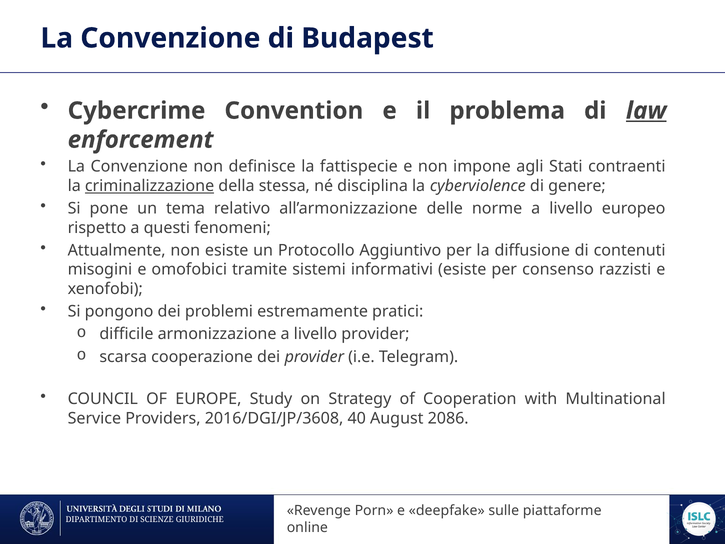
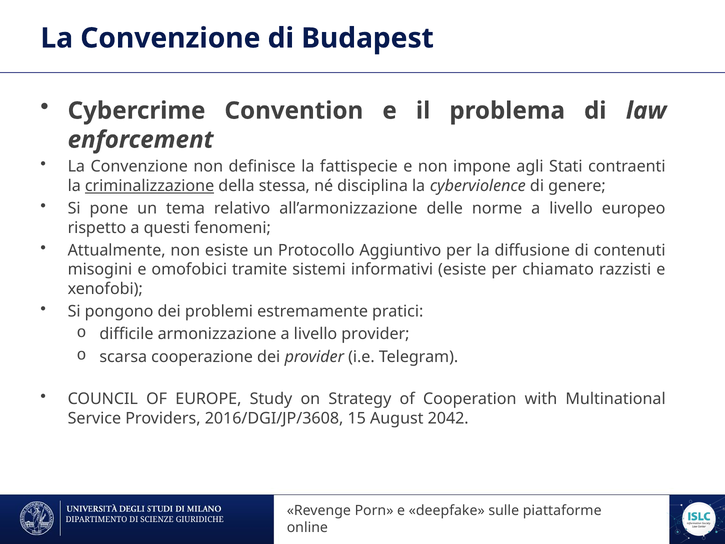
law underline: present -> none
consenso: consenso -> chiamato
40: 40 -> 15
2086: 2086 -> 2042
